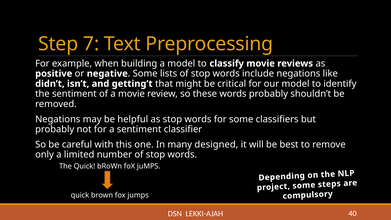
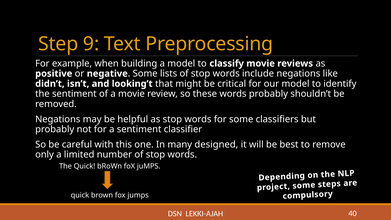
7: 7 -> 9
getting’t: getting’t -> looking’t
